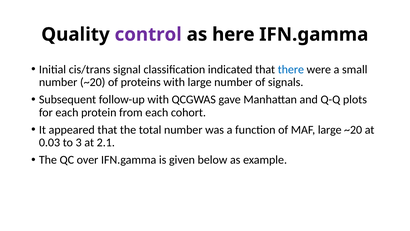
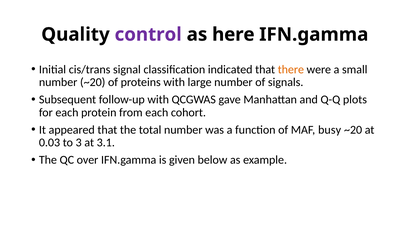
there colour: blue -> orange
MAF large: large -> busy
2.1: 2.1 -> 3.1
